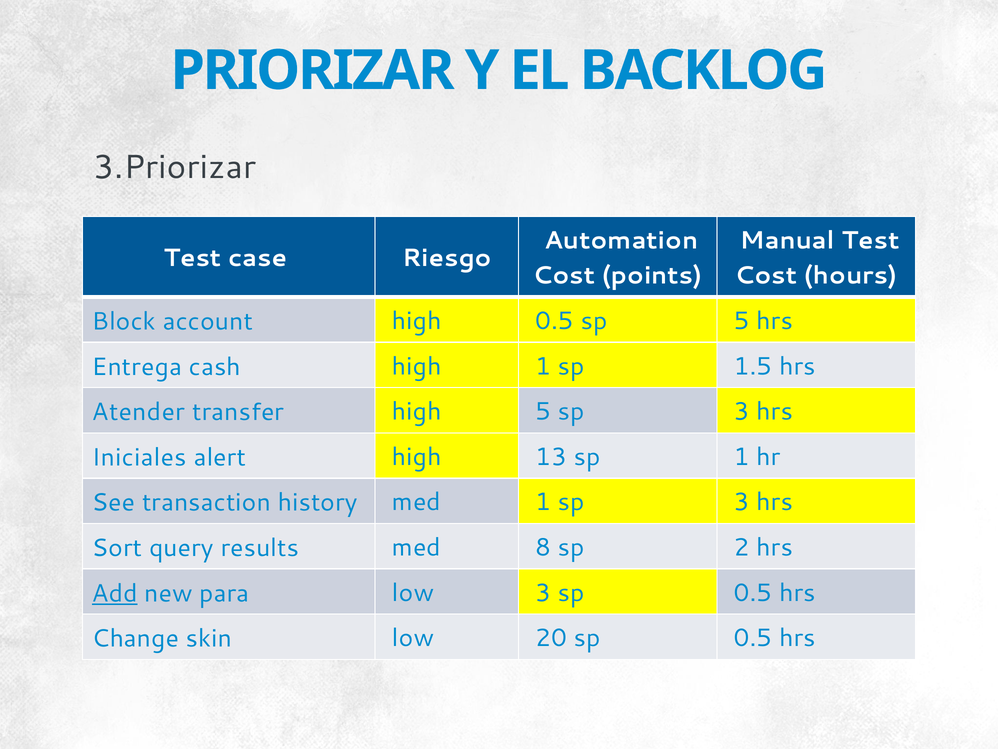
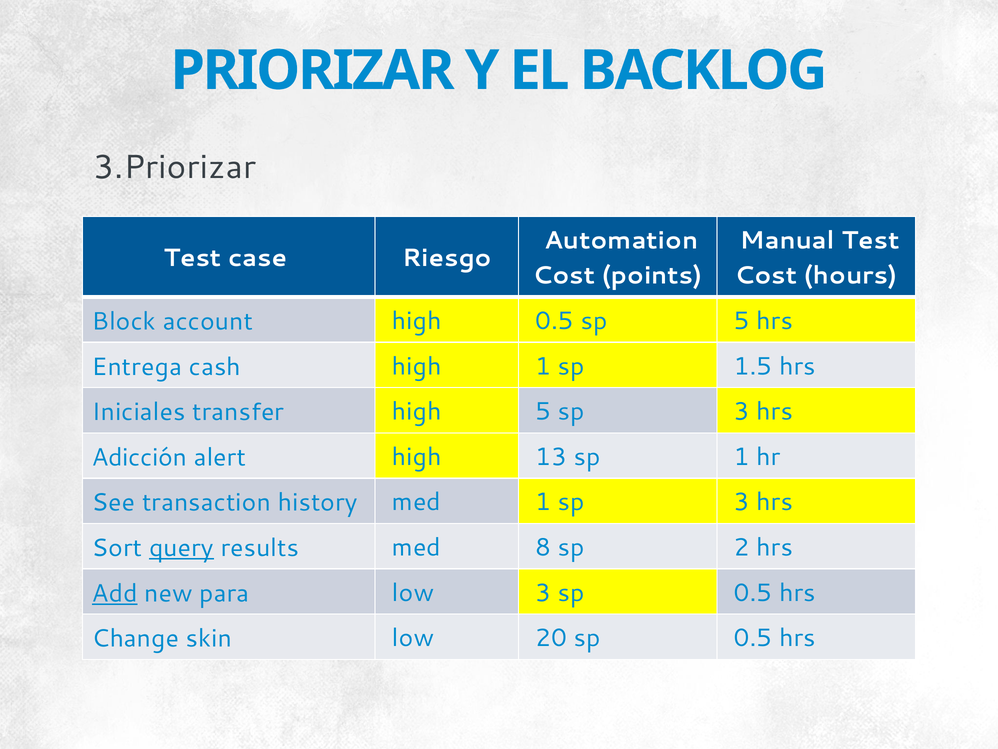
Atender: Atender -> Iniciales
Iniciales: Iniciales -> Adicción
query underline: none -> present
